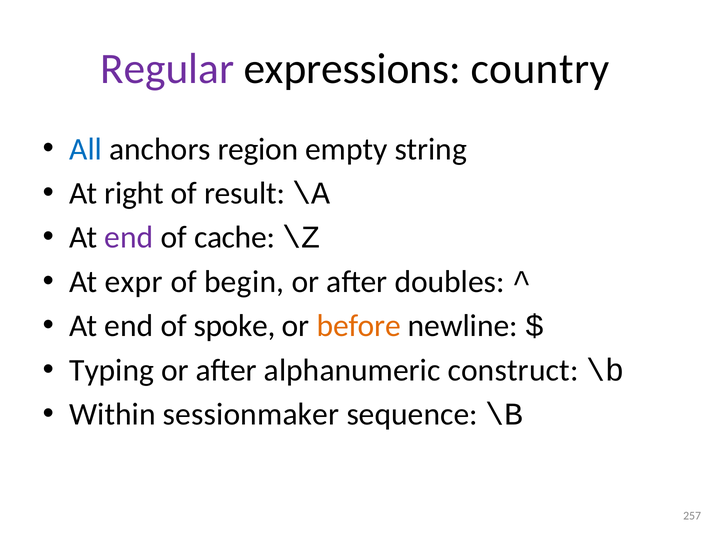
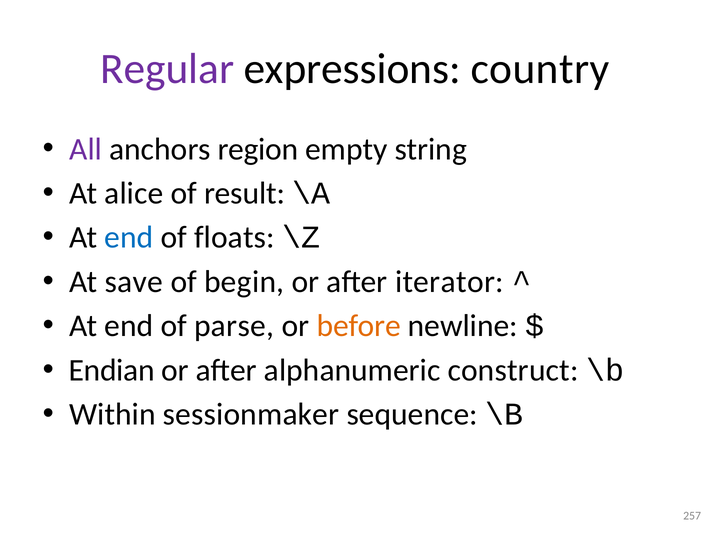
All colour: blue -> purple
right: right -> alice
end at (129, 238) colour: purple -> blue
cache: cache -> floats
expr: expr -> save
doubles: doubles -> iterator
spoke: spoke -> parse
Typing: Typing -> Endian
